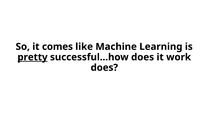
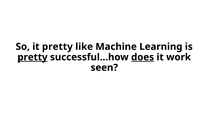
it comes: comes -> pretty
does at (143, 57) underline: none -> present
does at (104, 68): does -> seen
